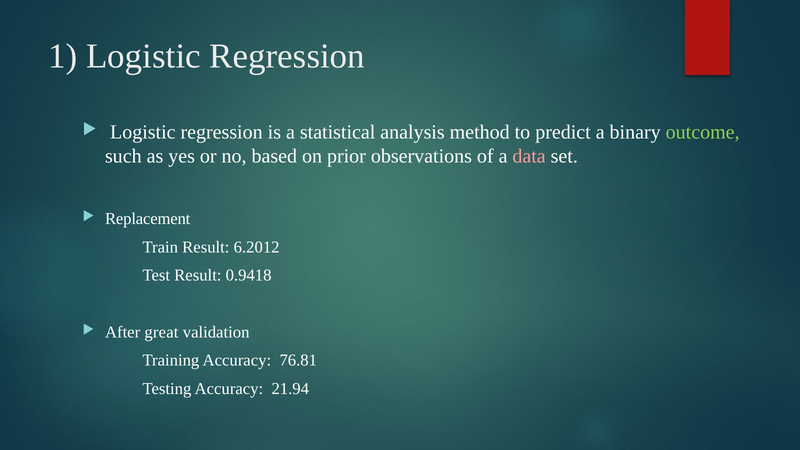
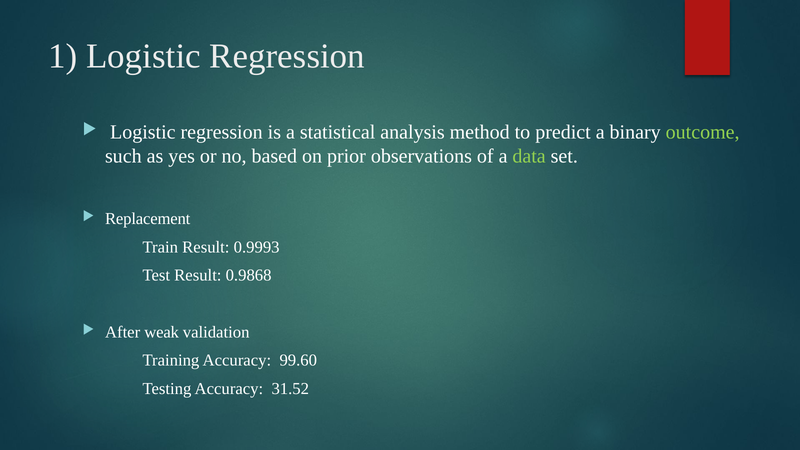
data colour: pink -> light green
6.2012: 6.2012 -> 0.9993
0.9418: 0.9418 -> 0.9868
great: great -> weak
76.81: 76.81 -> 99.60
21.94: 21.94 -> 31.52
